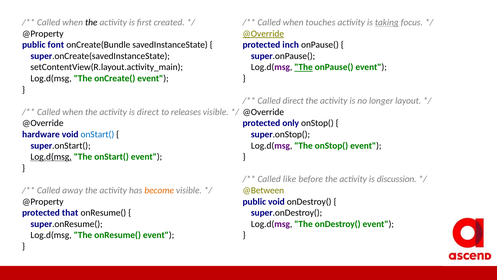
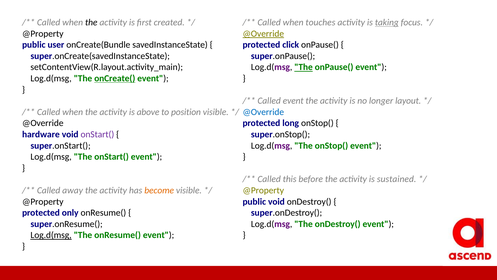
font: font -> user
inch: inch -> click
onCreate( underline: none -> present
Called direct: direct -> event
is direct: direct -> above
releases: releases -> position
@Override at (263, 112) colour: black -> blue
only: only -> long
onStart( at (97, 134) colour: blue -> purple
Log.d(msg at (51, 157) underline: present -> none
like: like -> this
discussion: discussion -> sustained
@Between at (263, 190): @Between -> @Property
that: that -> only
Log.d(msg at (51, 235) underline: none -> present
